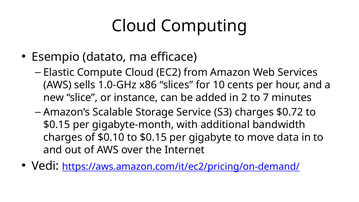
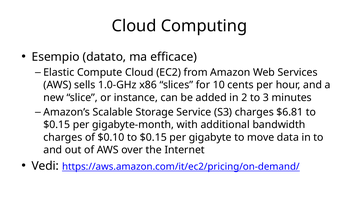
7: 7 -> 3
$0.72: $0.72 -> $6.81
